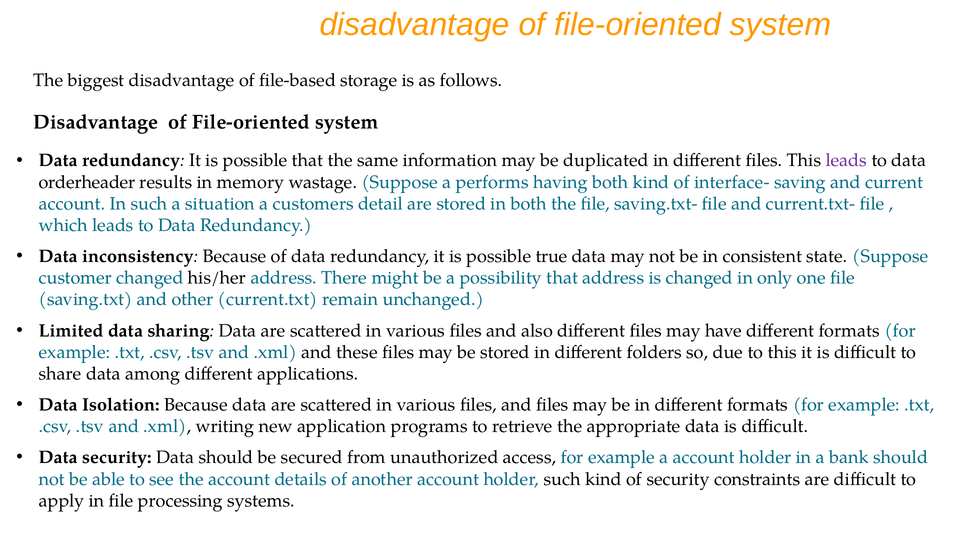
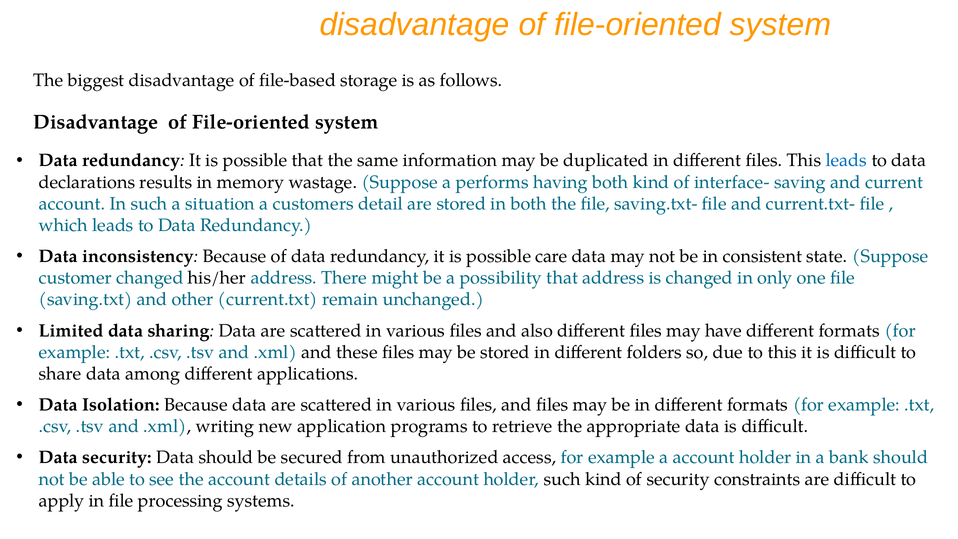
leads at (846, 161) colour: purple -> blue
orderheader: orderheader -> declarations
true: true -> care
